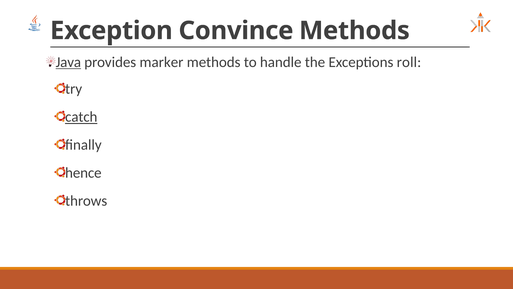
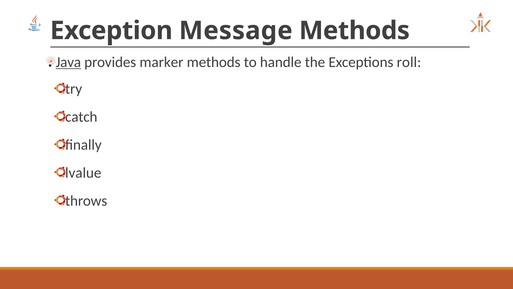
Convince: Convince -> Message
catch underline: present -> none
hence: hence -> lvalue
